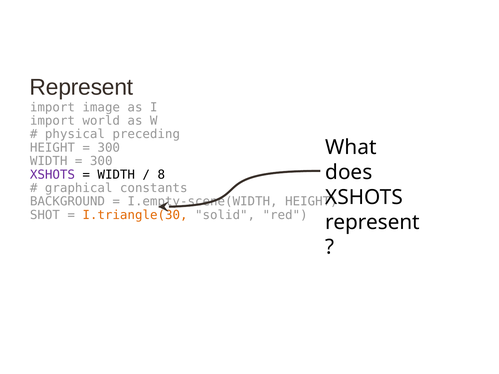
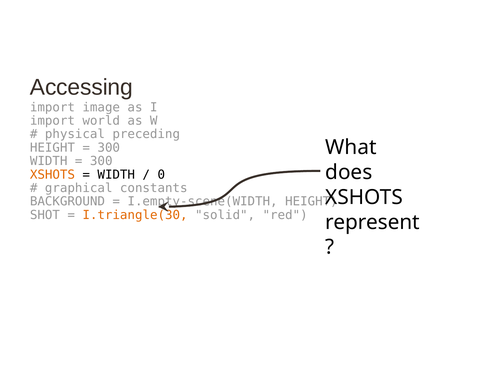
Represent at (81, 87): Represent -> Accessing
XSHOTS at (52, 175) colour: purple -> orange
8: 8 -> 0
